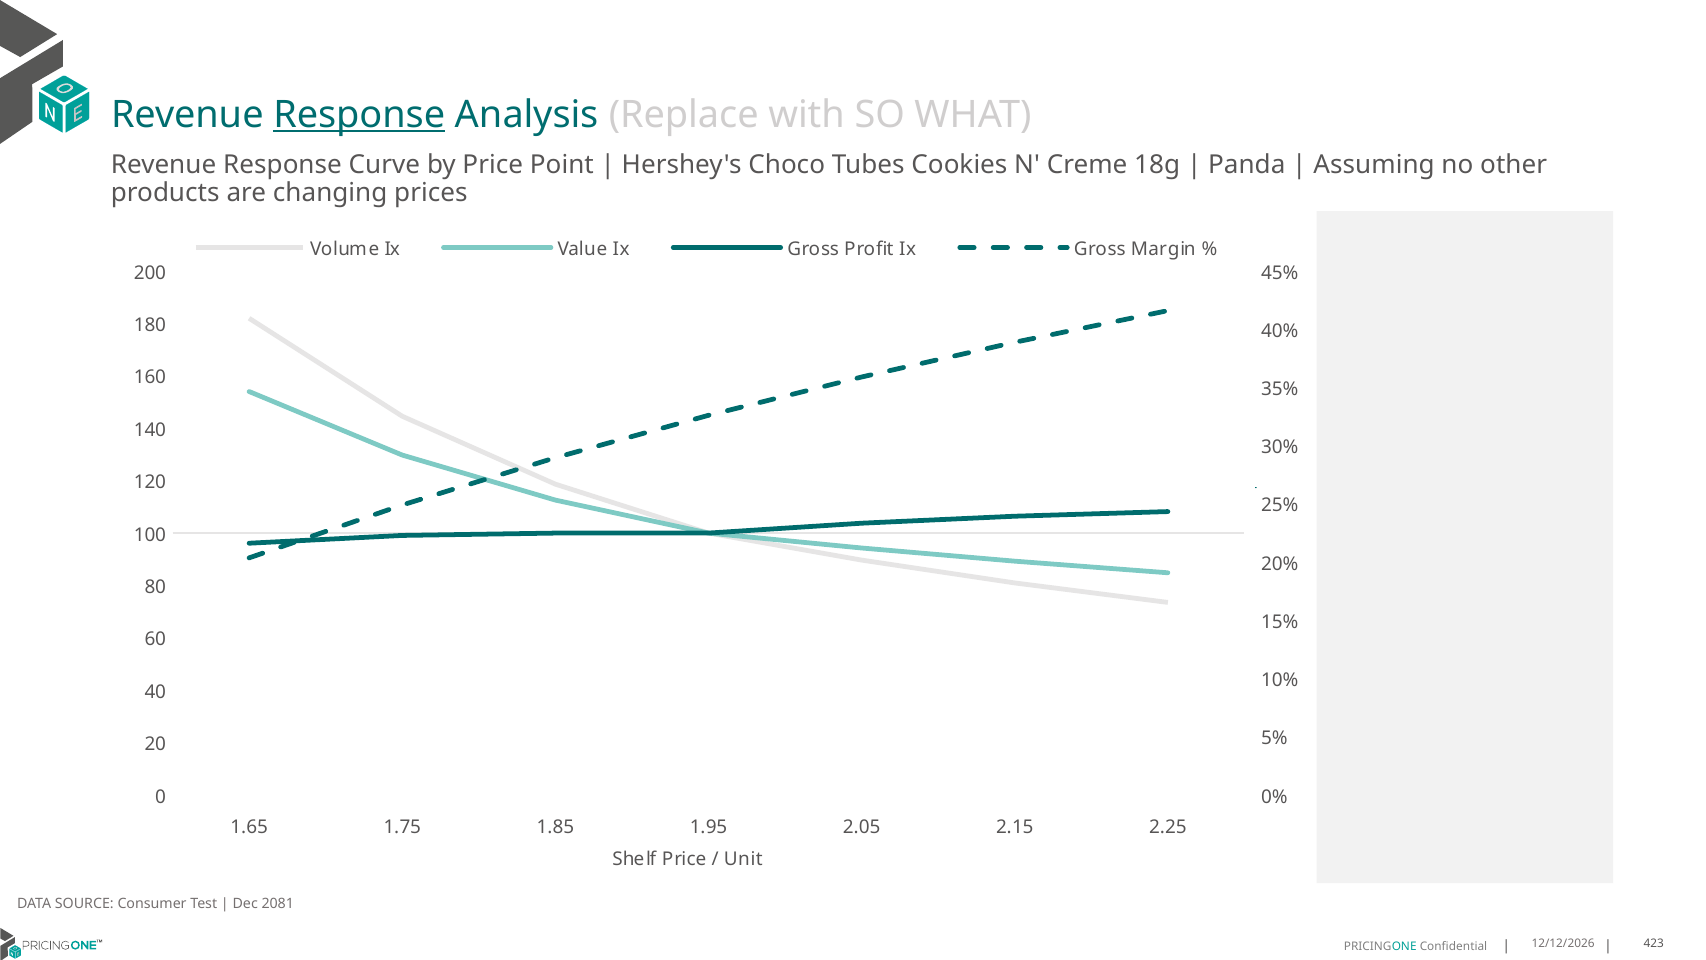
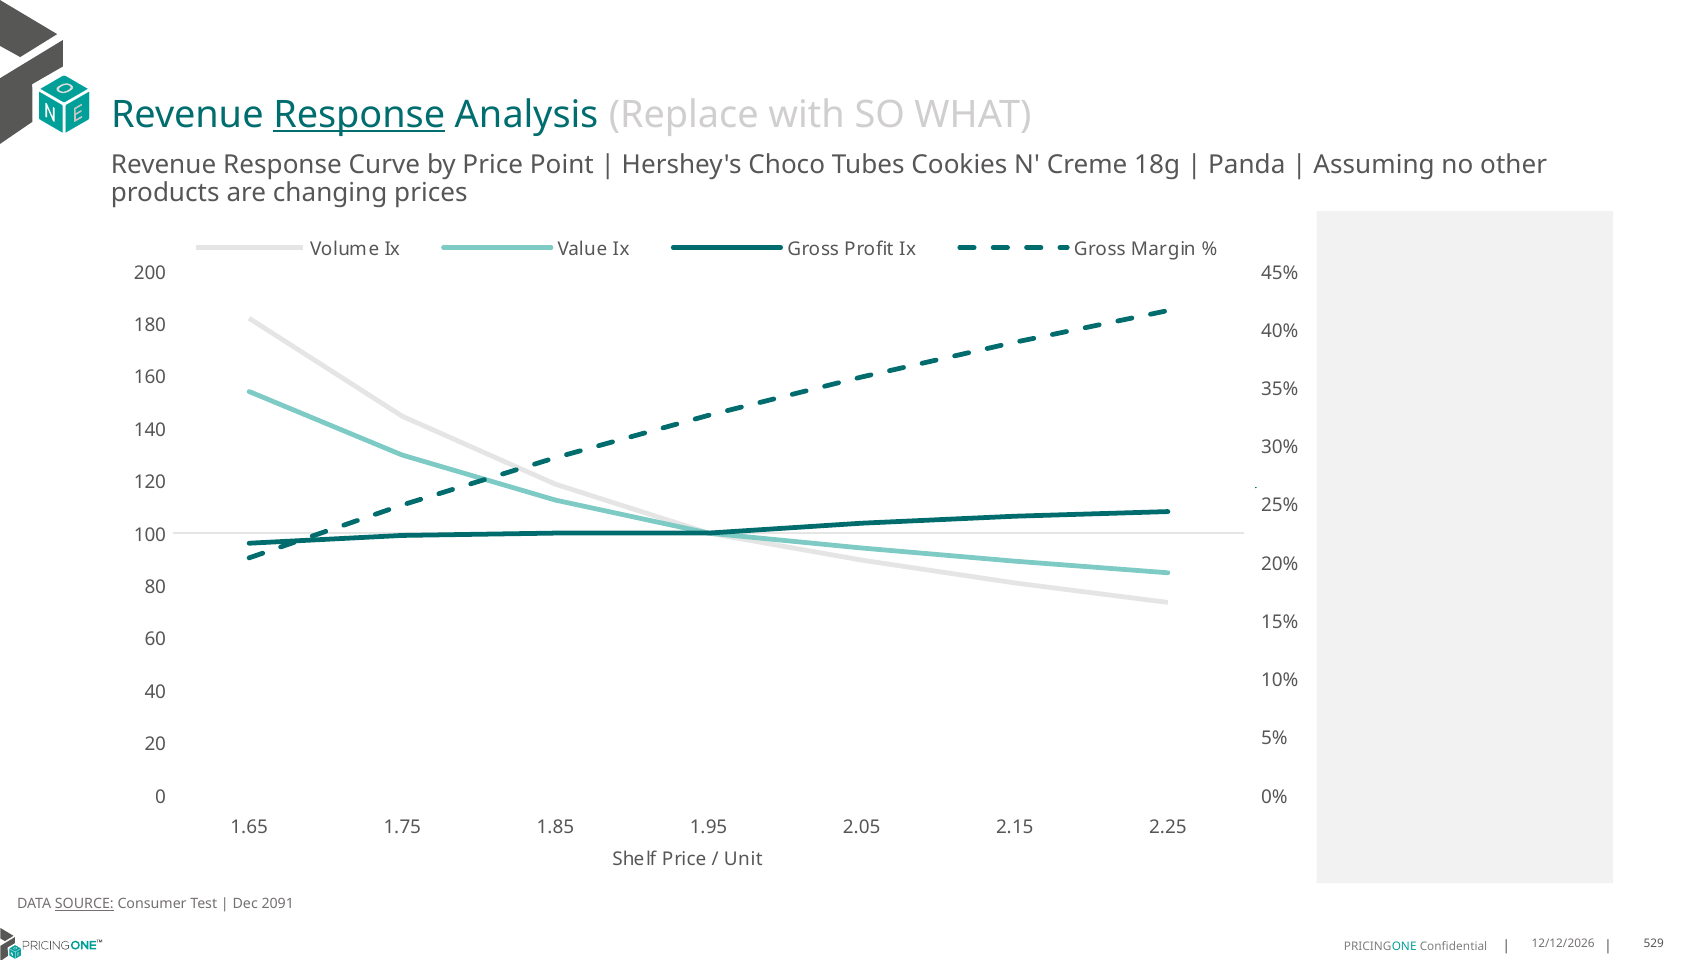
SOURCE underline: none -> present
2081: 2081 -> 2091
423: 423 -> 529
